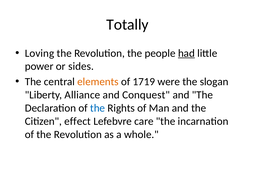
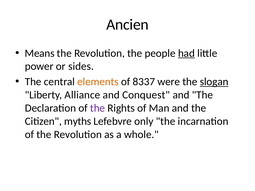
Totally: Totally -> Ancien
Loving: Loving -> Means
1719: 1719 -> 8337
slogan underline: none -> present
the at (98, 108) colour: blue -> purple
effect: effect -> myths
care: care -> only
